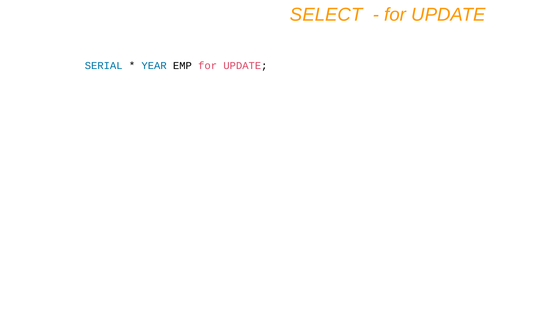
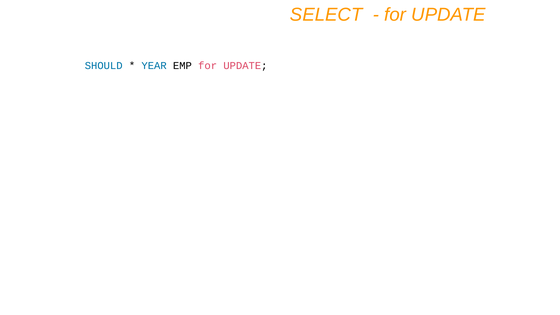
SERIAL: SERIAL -> SHOULD
